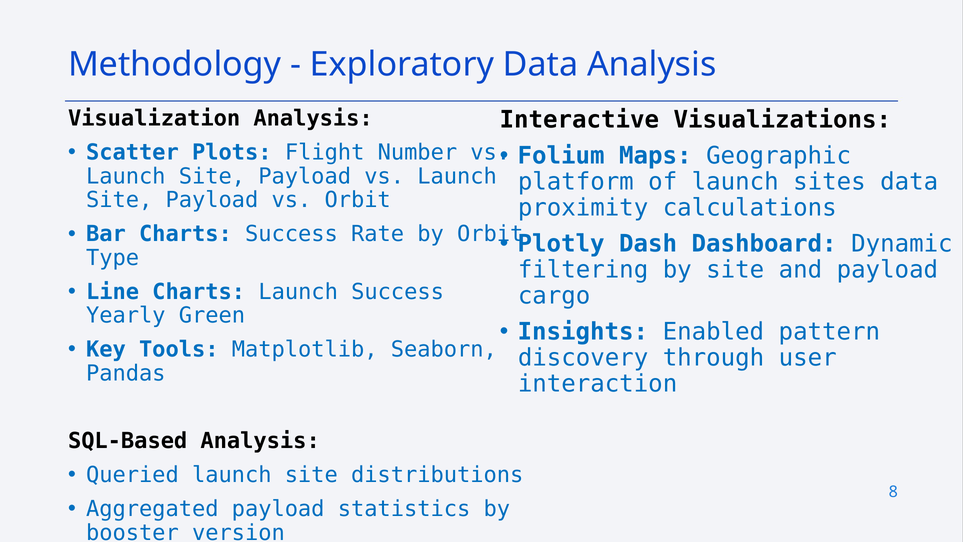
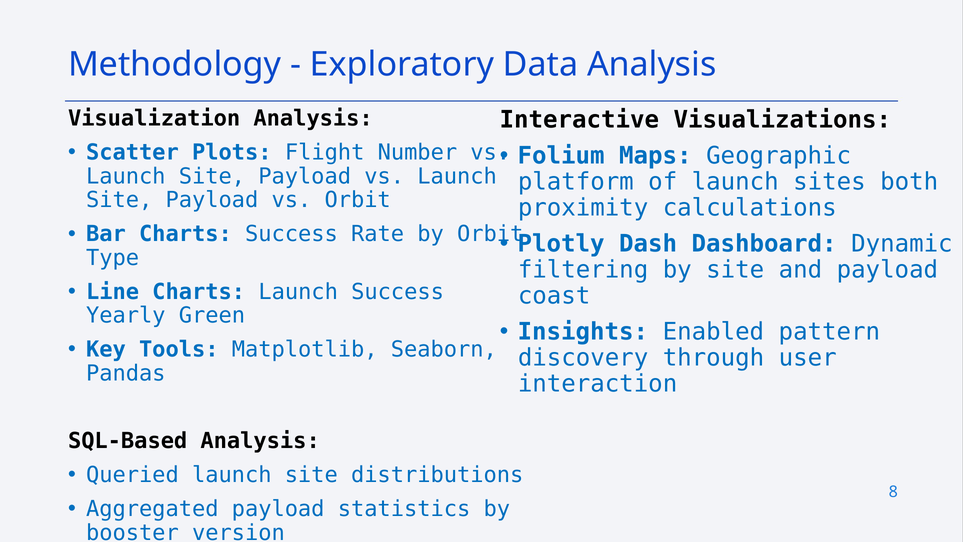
sites data: data -> both
cargo: cargo -> coast
